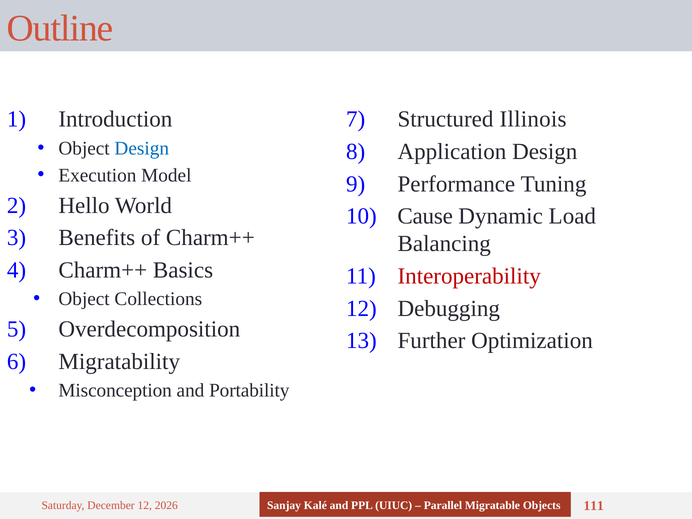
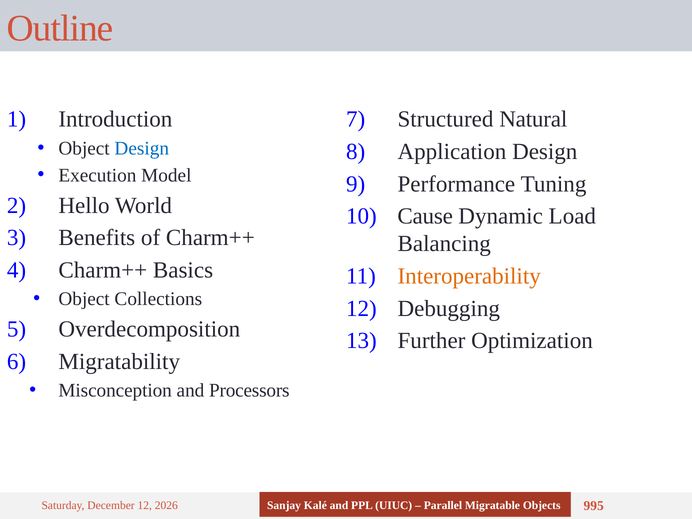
Illinois: Illinois -> Natural
Interoperability colour: red -> orange
Portability: Portability -> Processors
111: 111 -> 995
